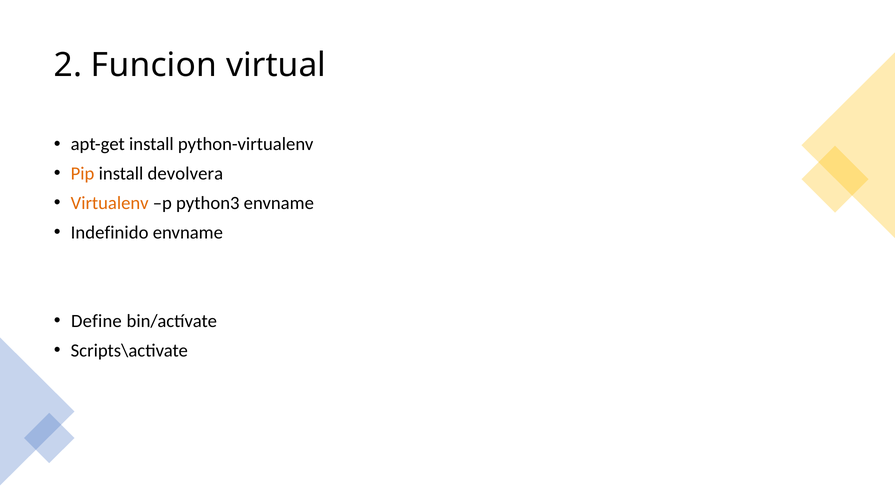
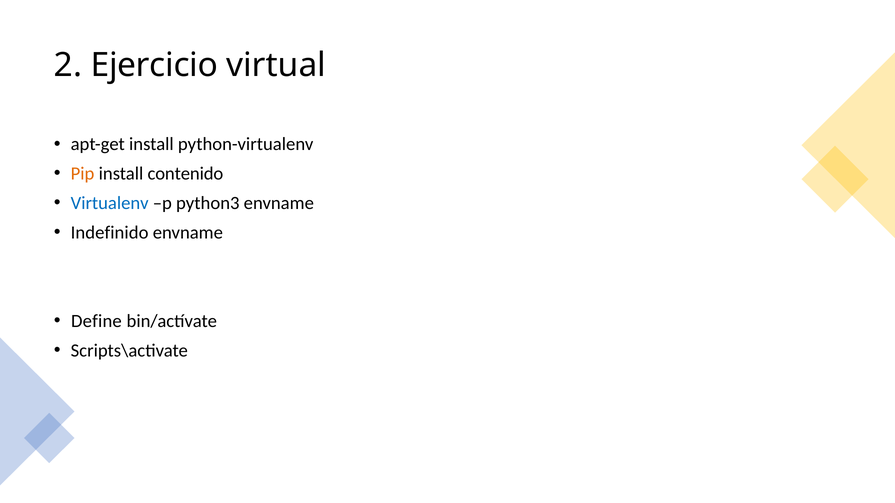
Funcion: Funcion -> Ejercicio
devolvera: devolvera -> contenido
Virtualenv colour: orange -> blue
